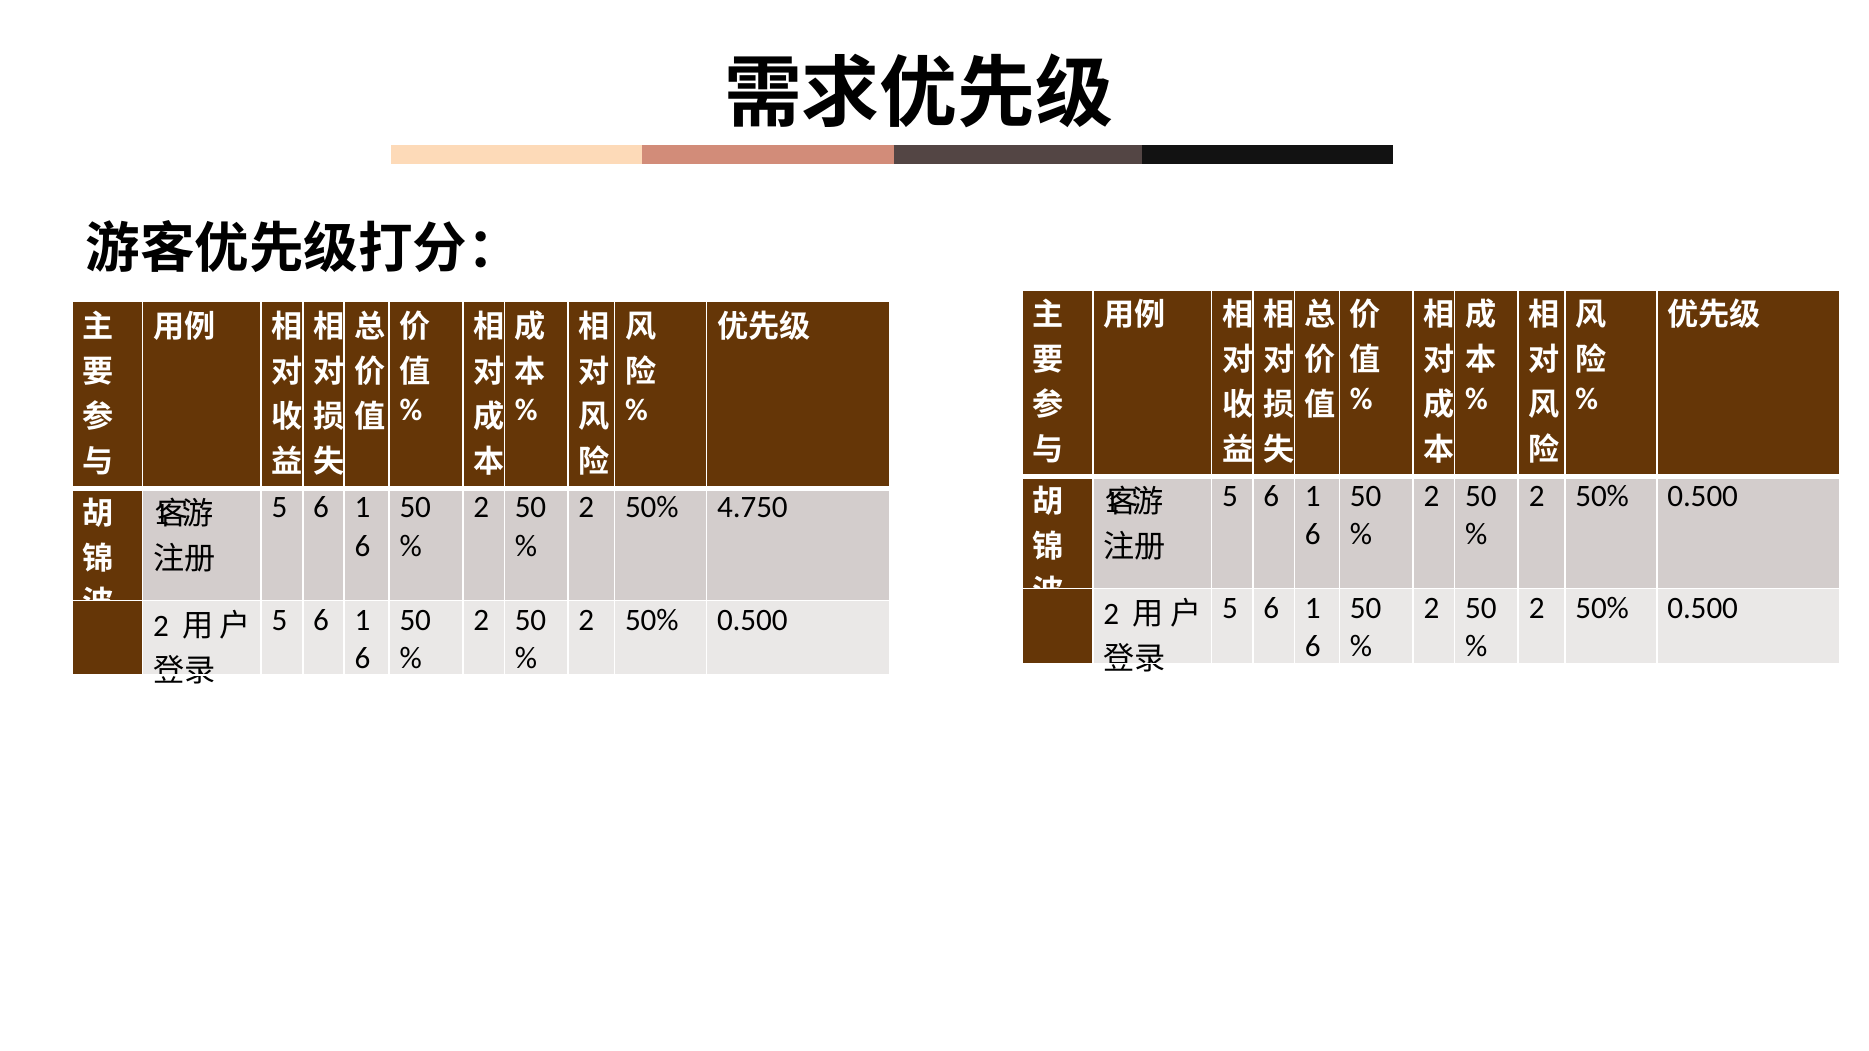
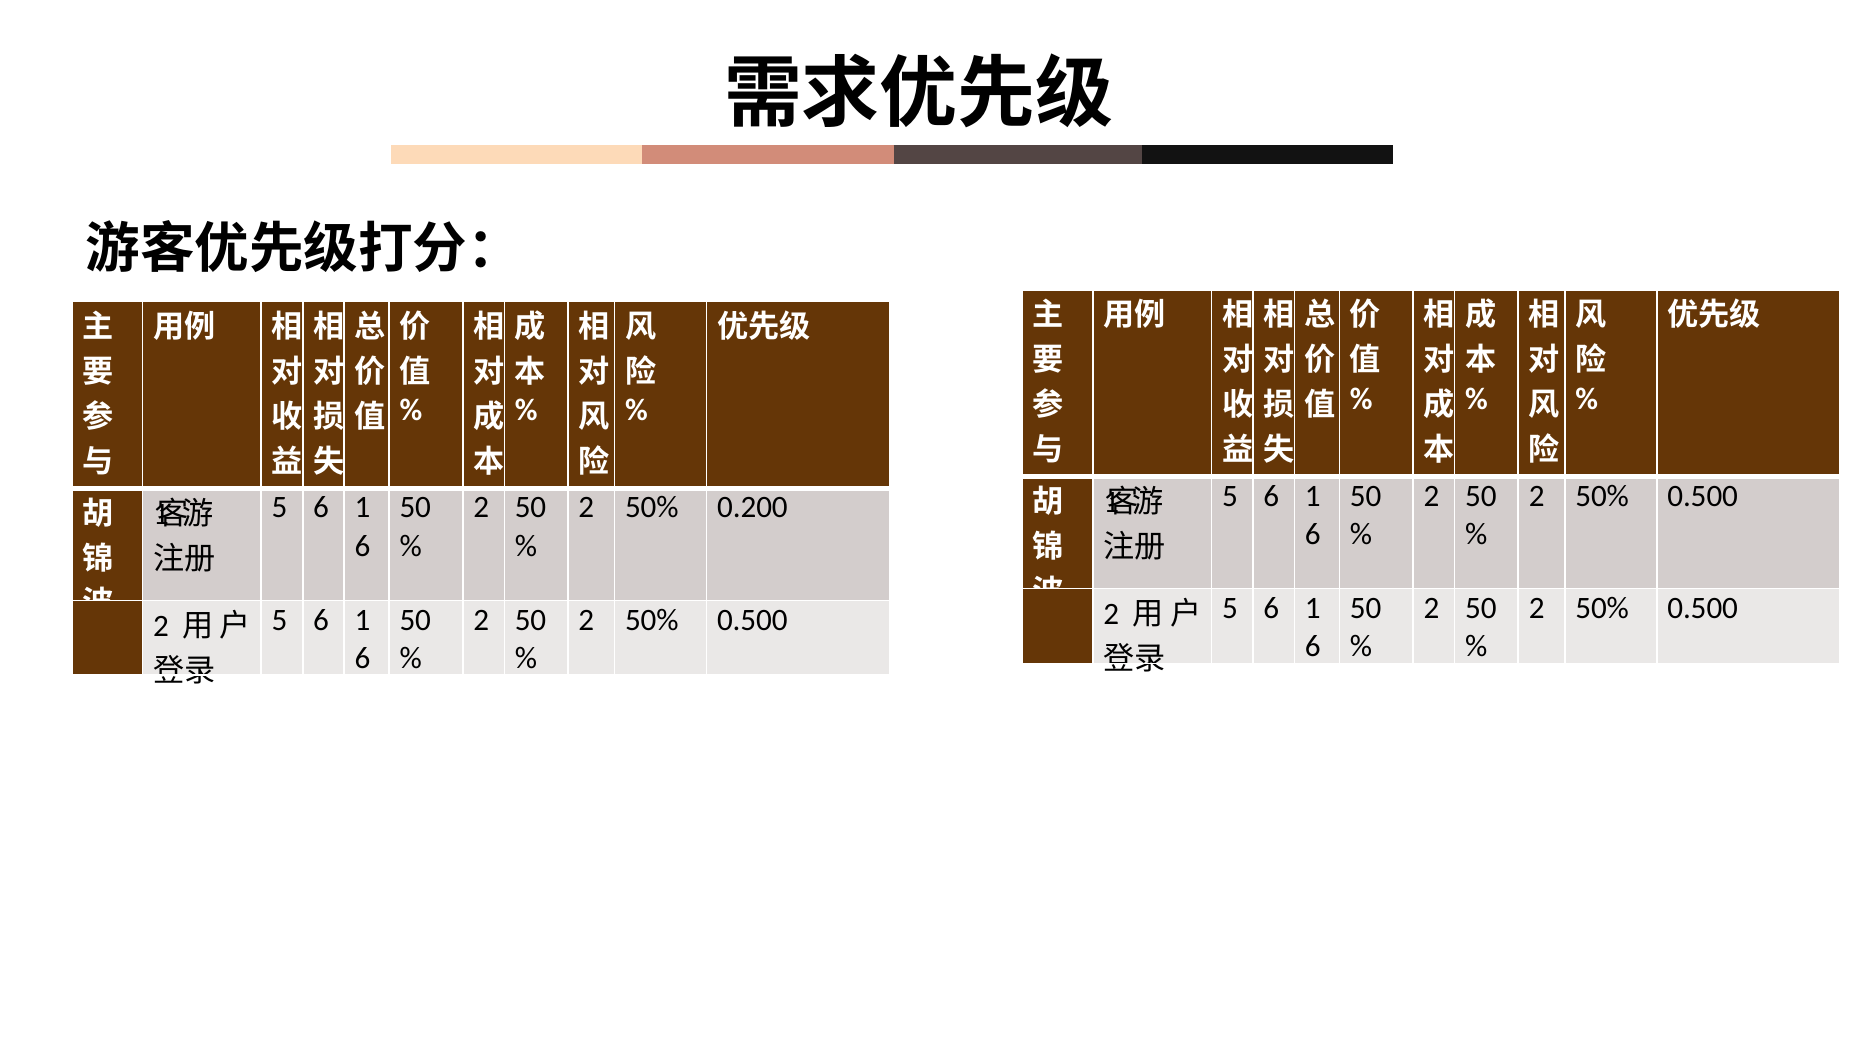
4.750: 4.750 -> 0.200
